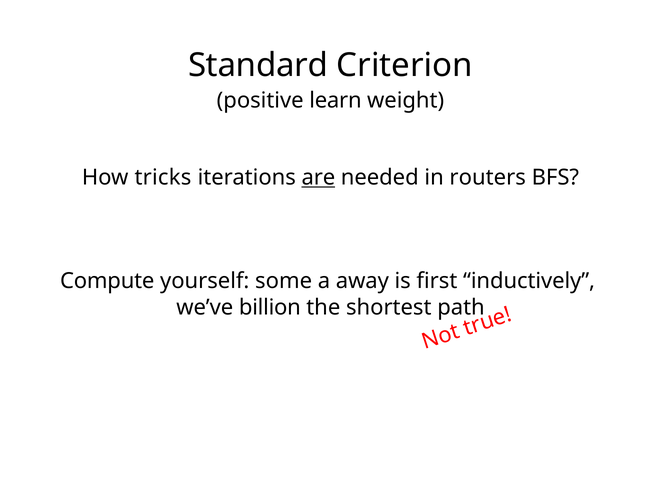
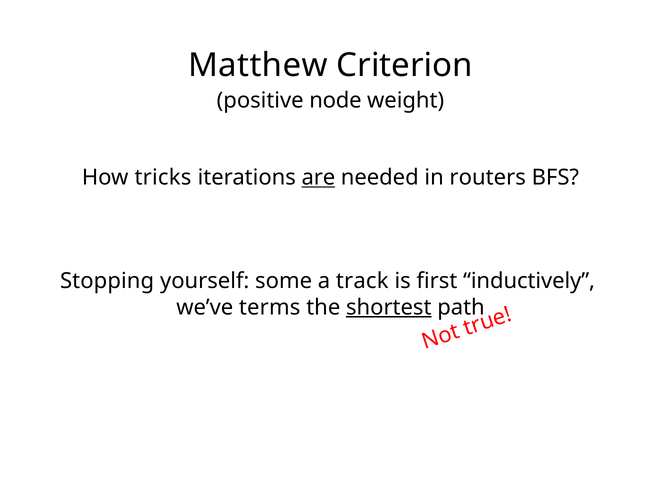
Standard: Standard -> Matthew
learn: learn -> node
Compute: Compute -> Stopping
away: away -> track
billion: billion -> terms
shortest underline: none -> present
